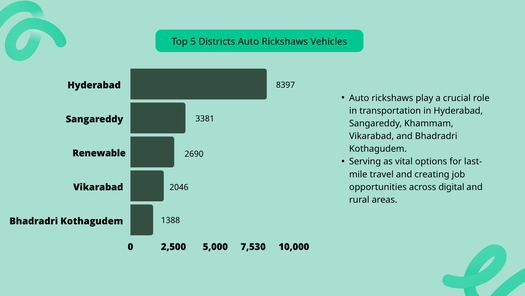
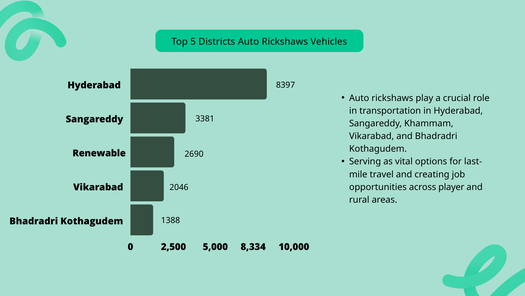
digital: digital -> player
7,530: 7,530 -> 8,334
